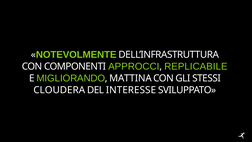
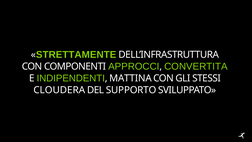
NOTEVOLMENTE: NOTEVOLMENTE -> STRETTAMENTE
REPLICABILE: REPLICABILE -> CONVERTITA
MIGLIORANDO: MIGLIORANDO -> INDIPENDENTI
INTERESSE: INTERESSE -> SUPPORTO
